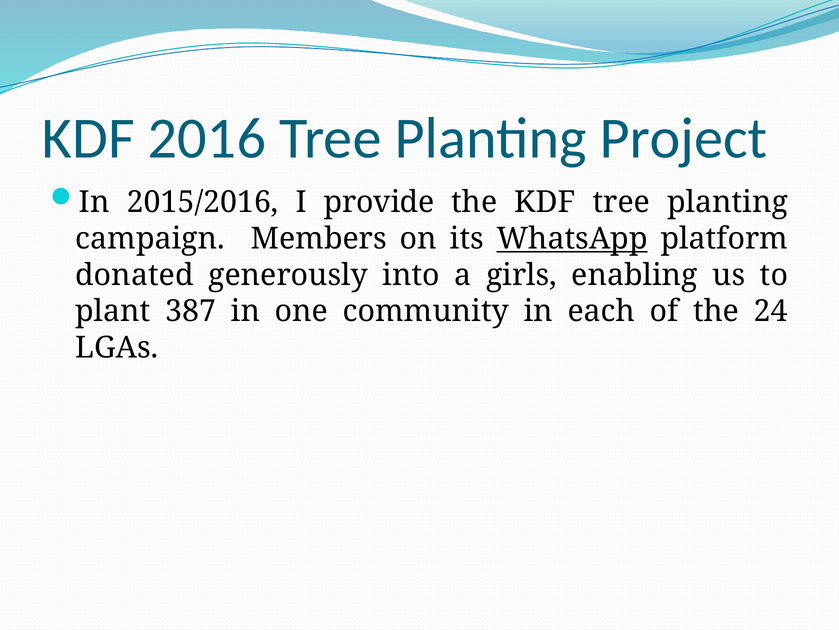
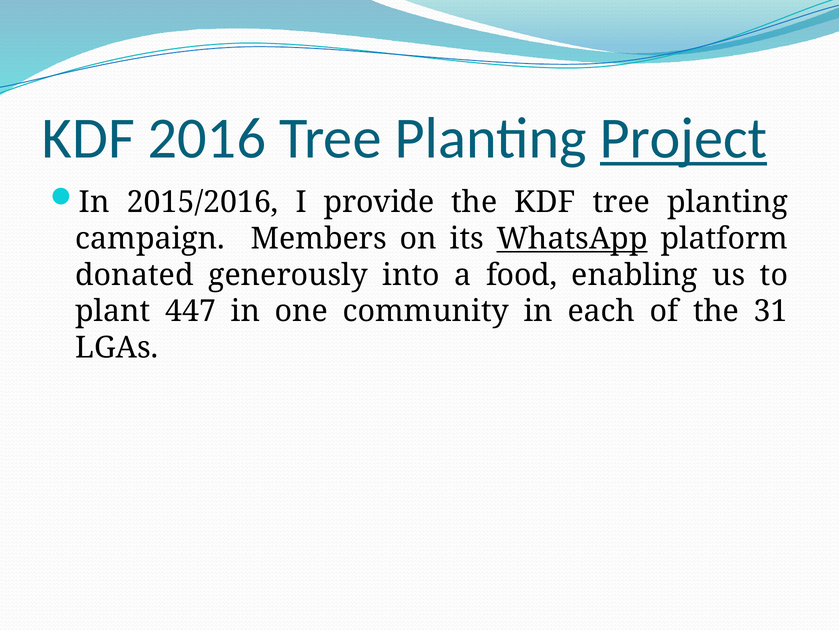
Project underline: none -> present
girls: girls -> food
387: 387 -> 447
24: 24 -> 31
